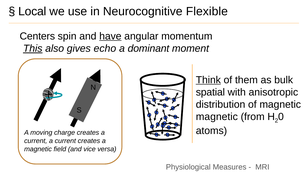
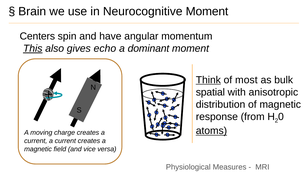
Local: Local -> Brain
Neurocognitive Flexible: Flexible -> Moment
have underline: present -> none
them: them -> most
magnetic at (217, 117): magnetic -> response
atoms underline: none -> present
